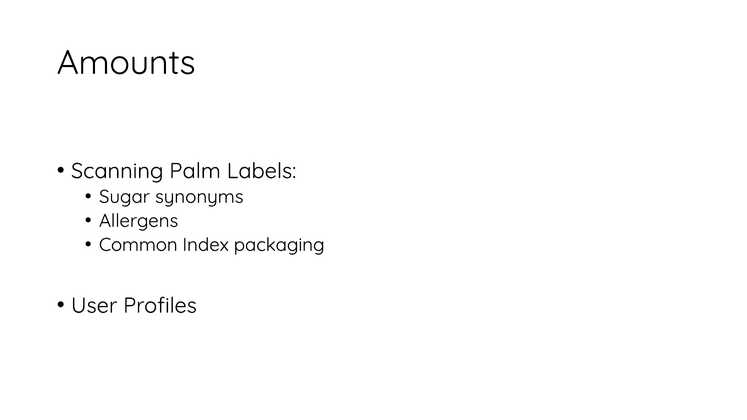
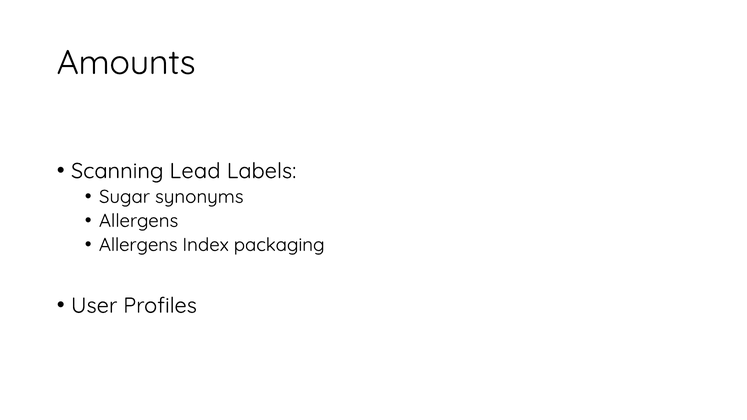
Palm: Palm -> Lead
Common at (138, 245): Common -> Allergens
